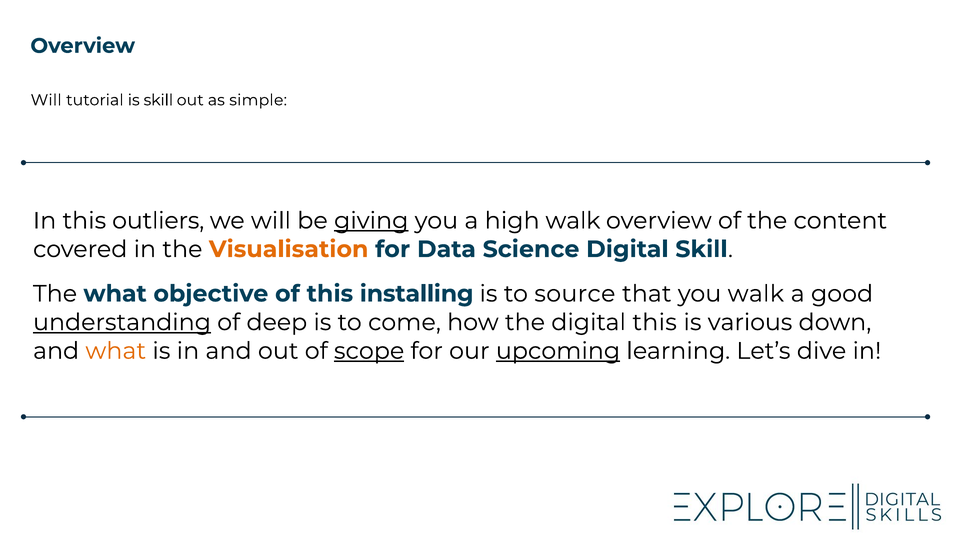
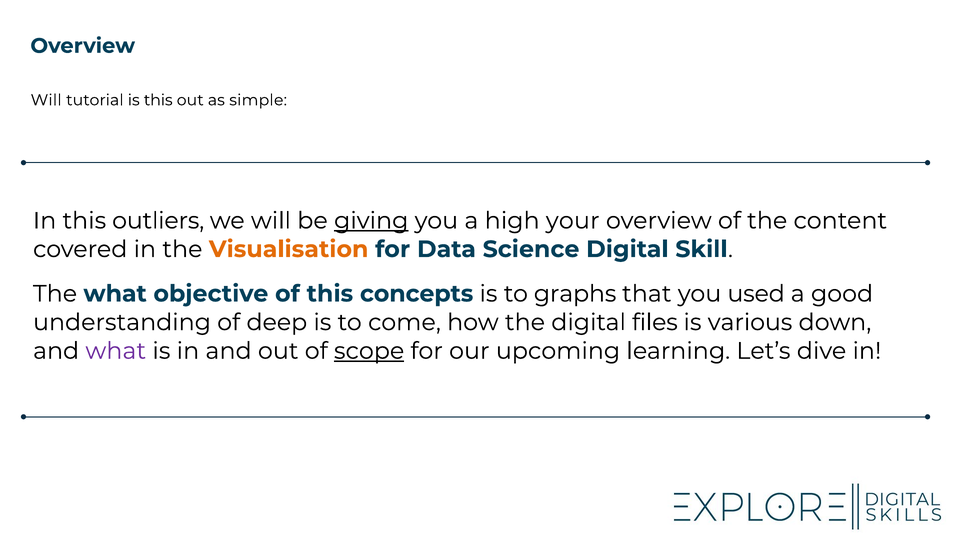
is skill: skill -> this
high walk: walk -> your
installing: installing -> concepts
source: source -> graphs
you walk: walk -> used
understanding underline: present -> none
digital this: this -> files
what at (116, 351) colour: orange -> purple
upcoming underline: present -> none
